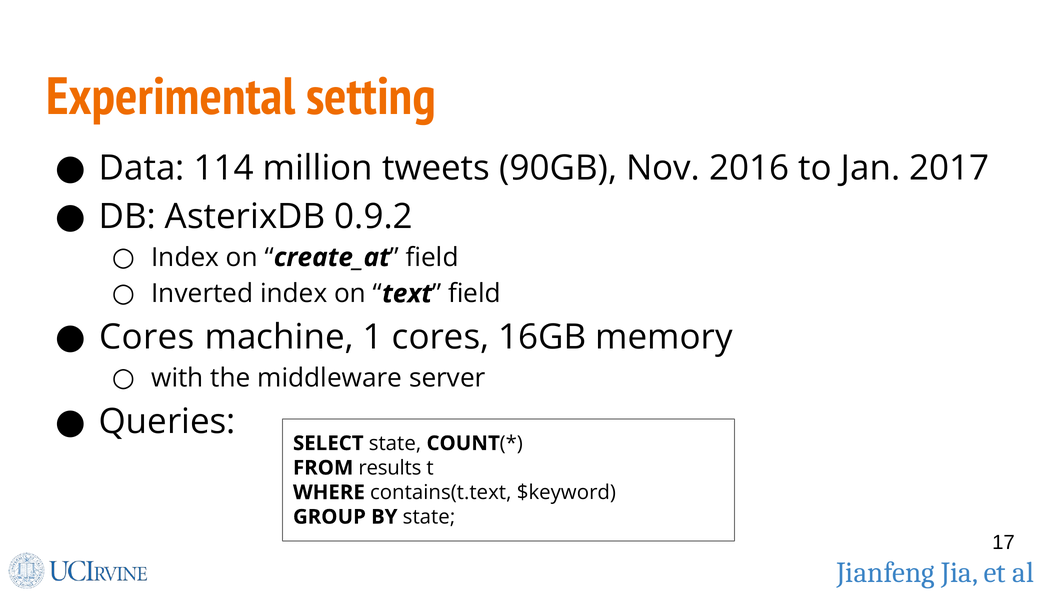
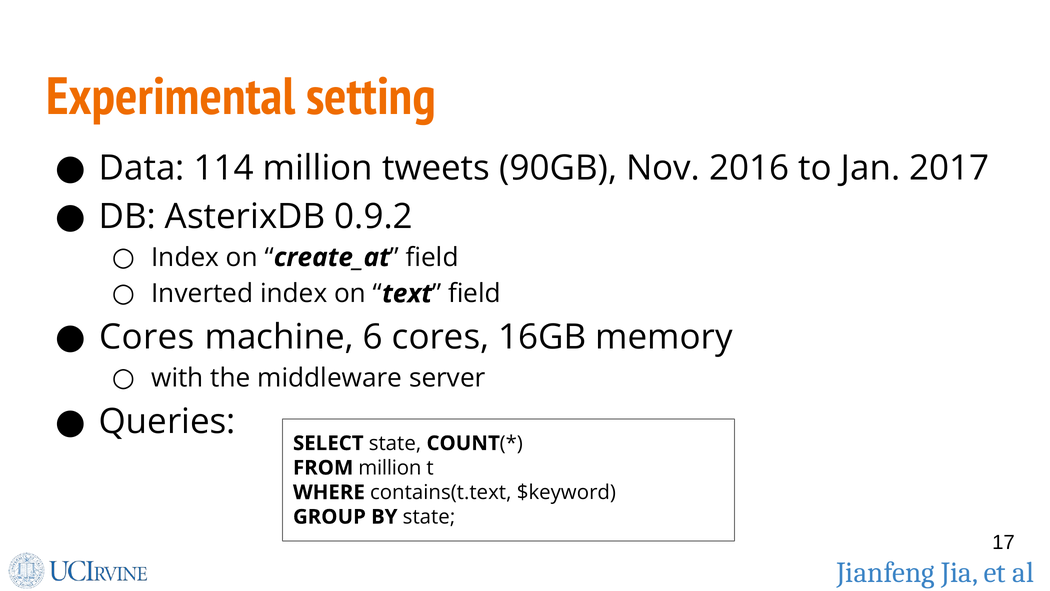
1: 1 -> 6
FROM results: results -> million
